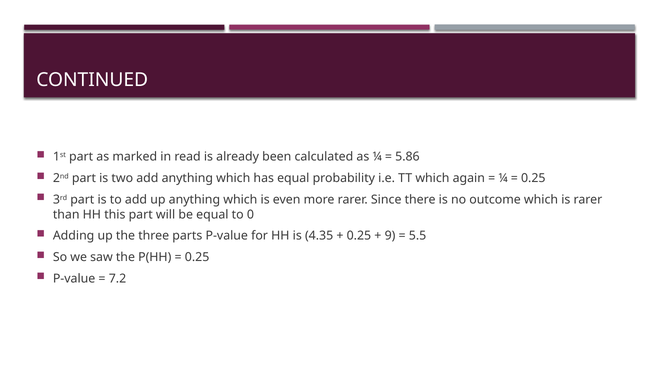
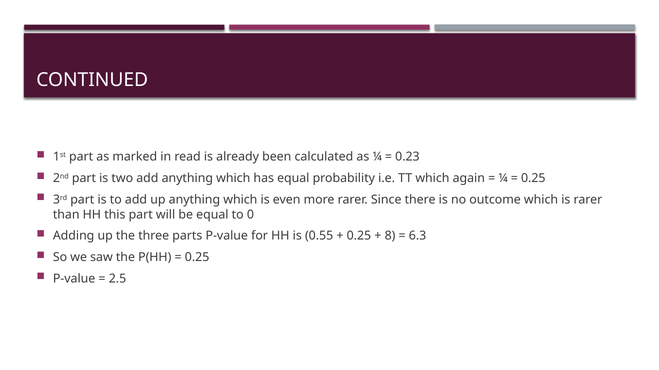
5.86: 5.86 -> 0.23
4.35: 4.35 -> 0.55
9: 9 -> 8
5.5: 5.5 -> 6.3
7.2: 7.2 -> 2.5
